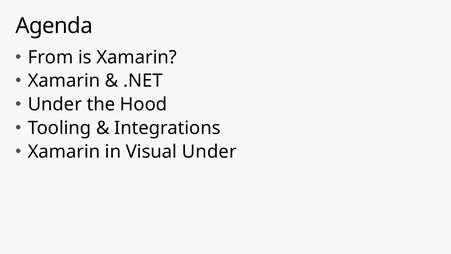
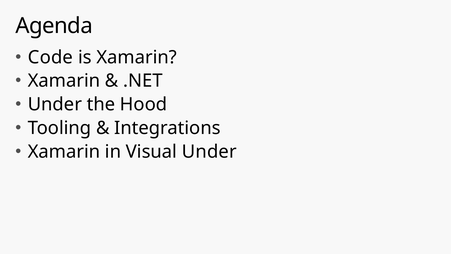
From: From -> Code
